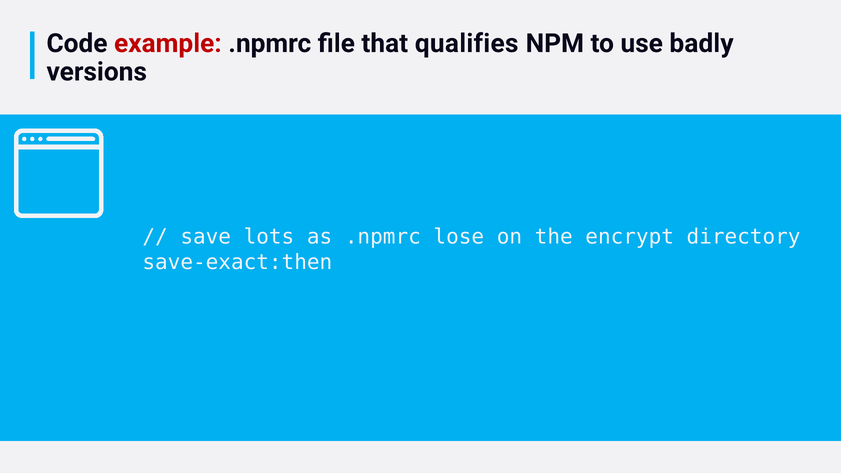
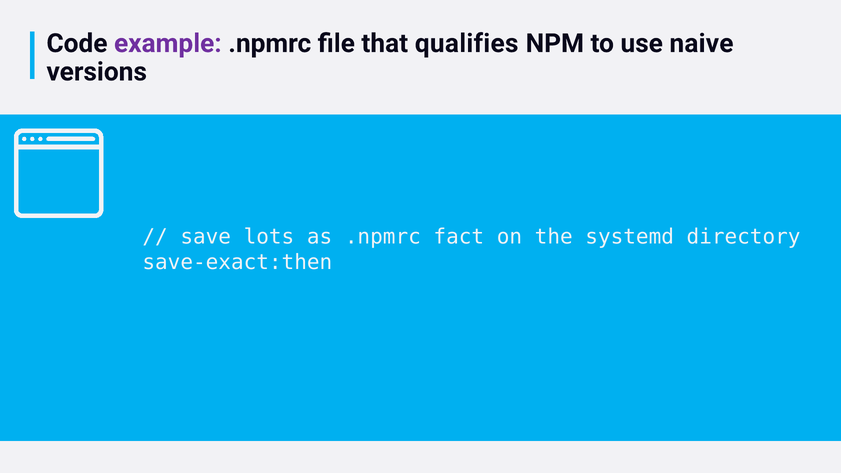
example colour: red -> purple
badly: badly -> naive
lose: lose -> fact
encrypt: encrypt -> systemd
